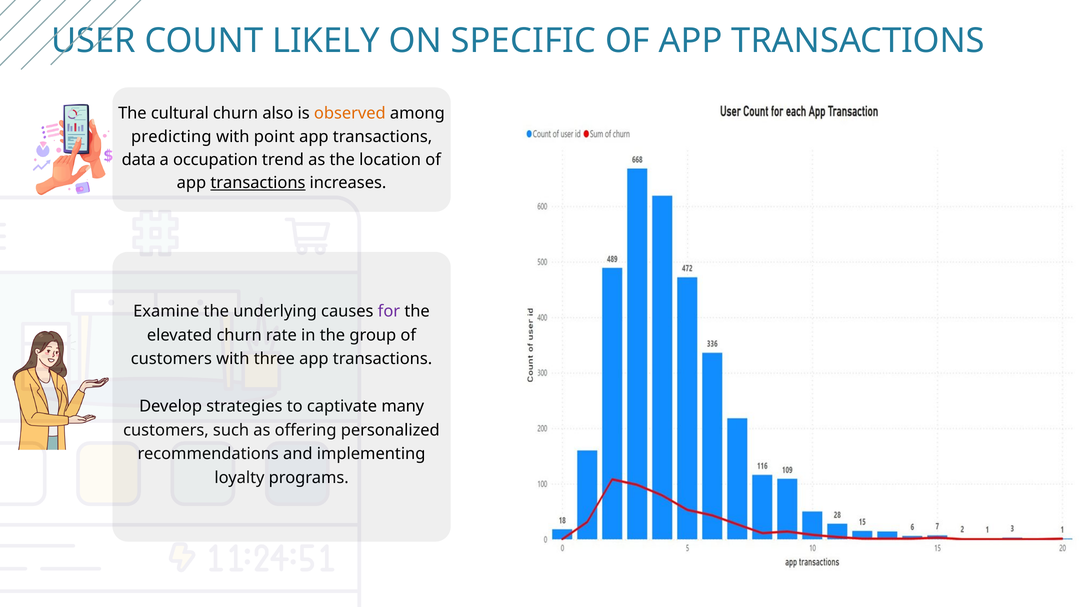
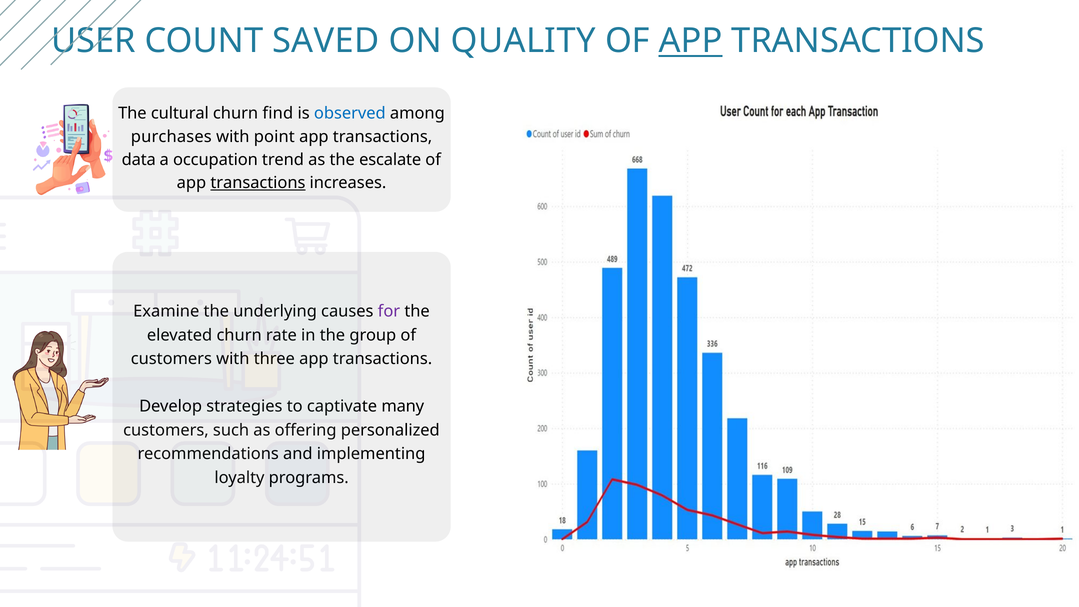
LIKELY: LIKELY -> SAVED
SPECIFIC: SPECIFIC -> QUALITY
APP at (691, 41) underline: none -> present
also: also -> find
observed colour: orange -> blue
predicting: predicting -> purchases
location: location -> escalate
